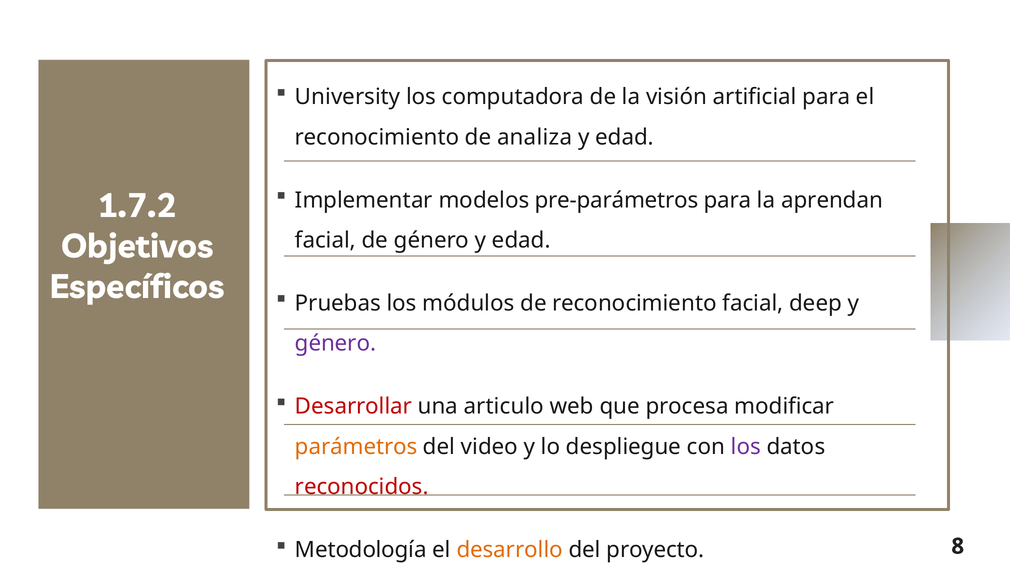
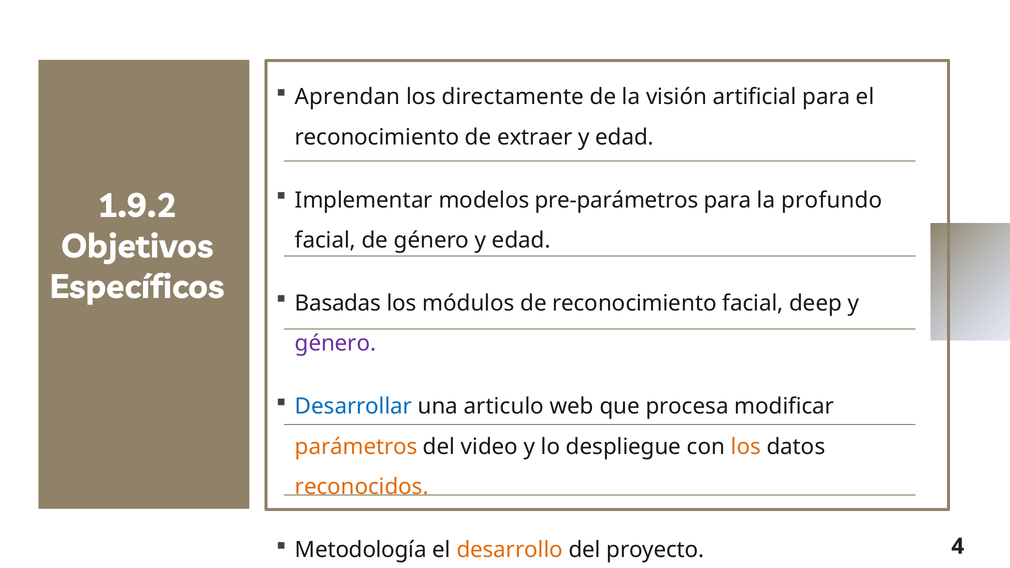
University: University -> Aprendan
computadora: computadora -> directamente
analiza: analiza -> extraer
aprendan: aprendan -> profundo
1.7.2: 1.7.2 -> 1.9.2
Pruebas: Pruebas -> Basadas
Desarrollar colour: red -> blue
los at (746, 447) colour: purple -> orange
reconocidos colour: red -> orange
8: 8 -> 4
